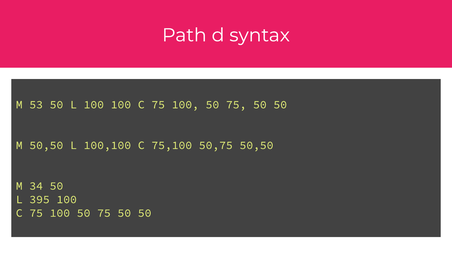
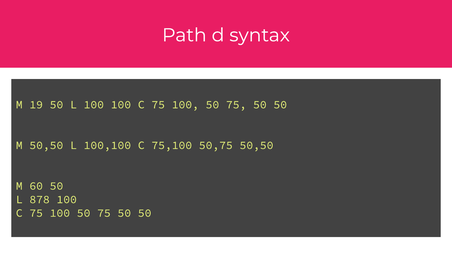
53: 53 -> 19
34: 34 -> 60
395: 395 -> 878
